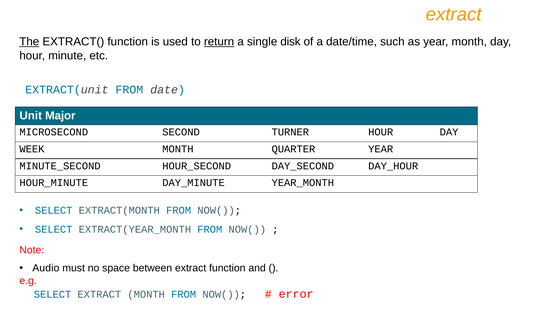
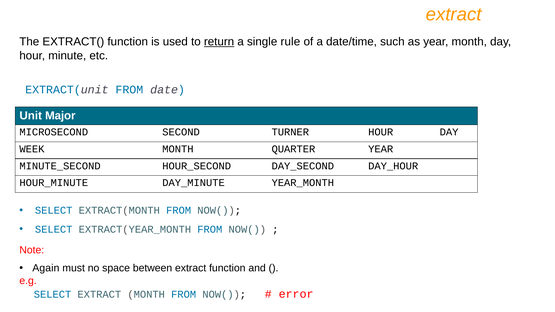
The underline: present -> none
disk: disk -> rule
Audio: Audio -> Again
